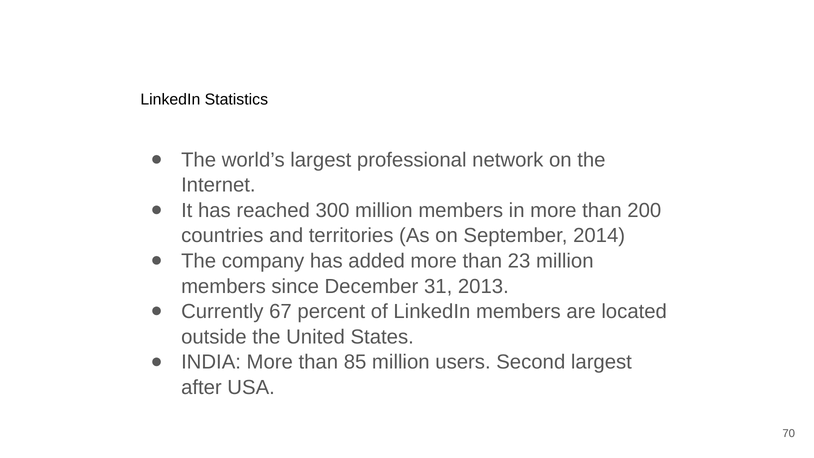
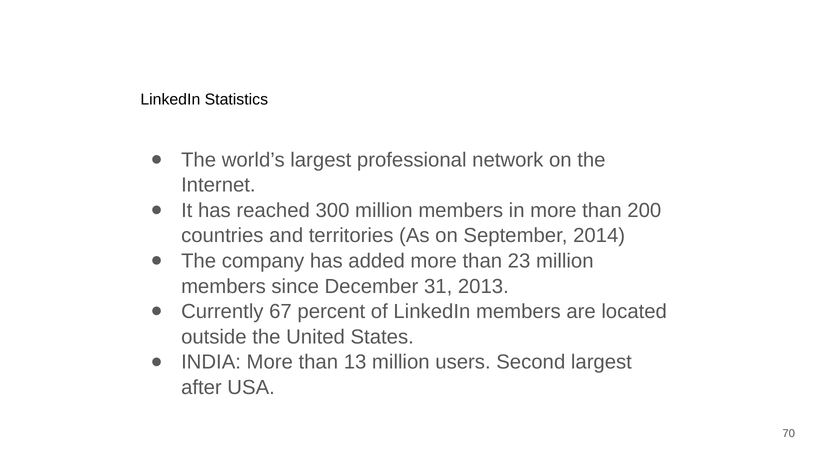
85: 85 -> 13
